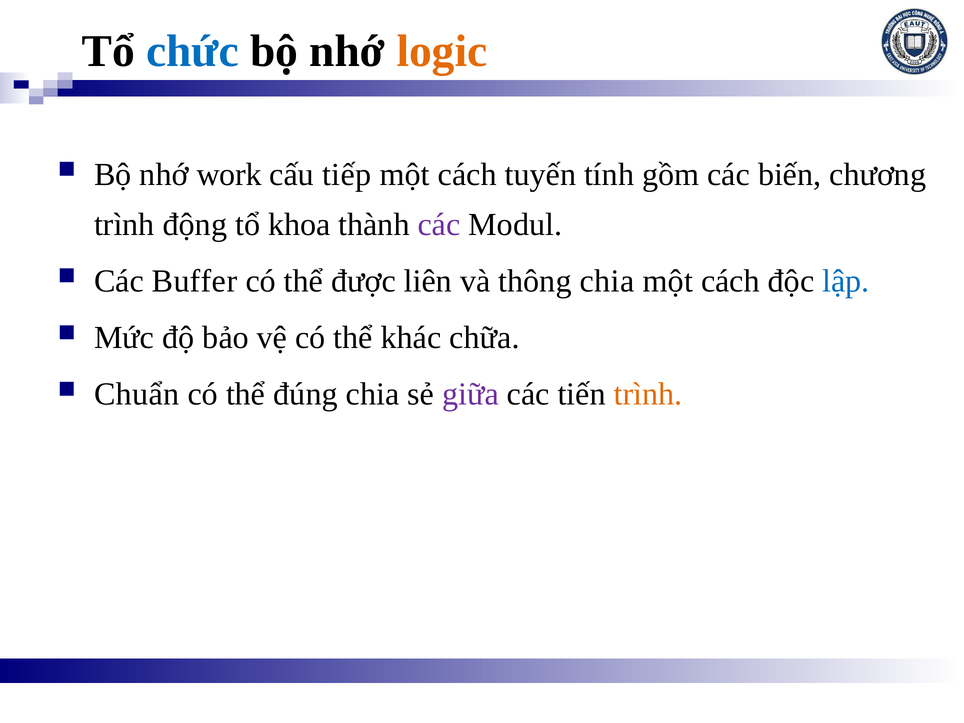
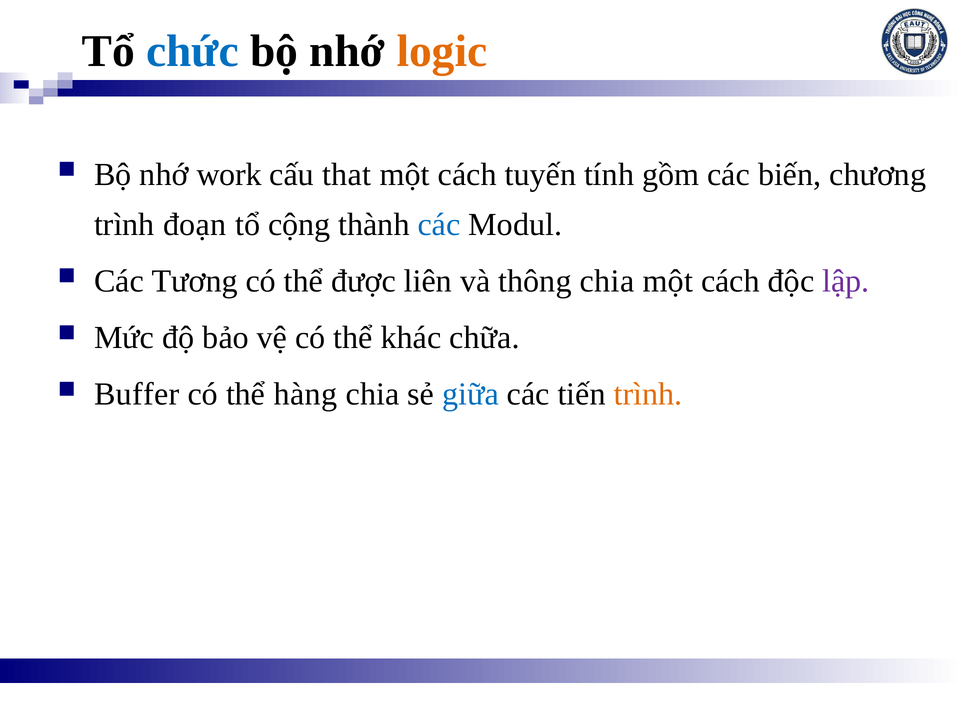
tiếp: tiếp -> that
động: động -> đoạn
khoa: khoa -> cộng
các at (439, 225) colour: purple -> blue
Buffer: Buffer -> Tương
lập colour: blue -> purple
Chuẩn: Chuẩn -> Buffer
đúng: đúng -> hàng
giữa colour: purple -> blue
